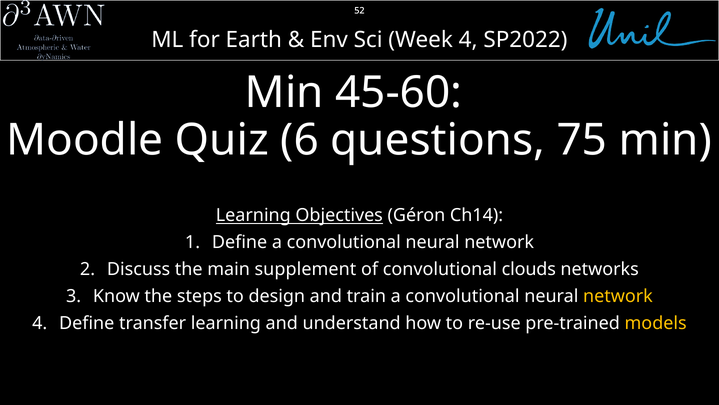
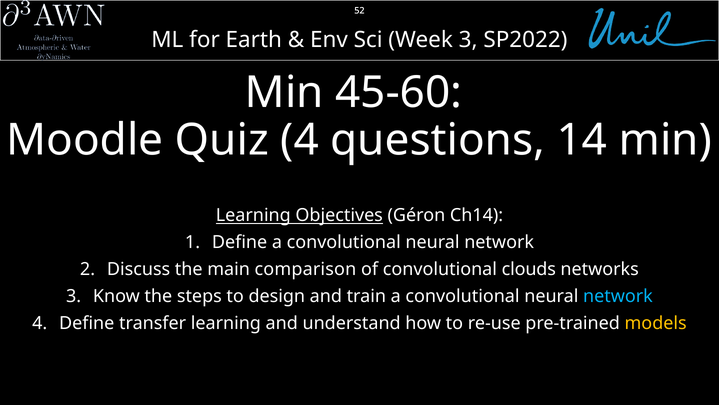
4 at (468, 40): 4 -> 3
Quiz 6: 6 -> 4
75: 75 -> 14
supplement: supplement -> comparison
network at (618, 296) colour: yellow -> light blue
